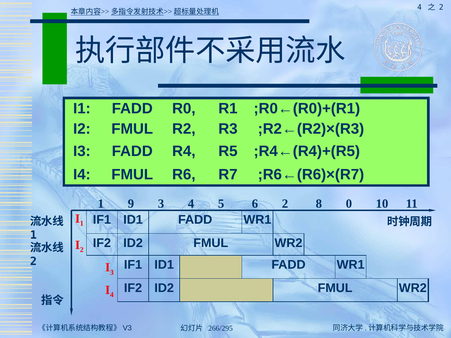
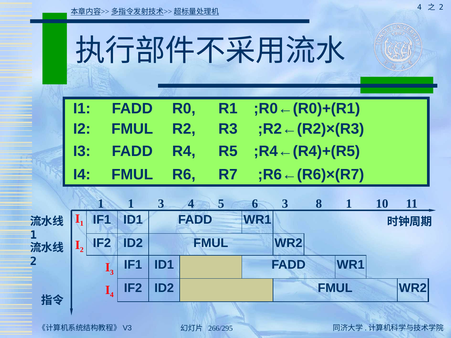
1 9: 9 -> 1
6 2: 2 -> 3
8 0: 0 -> 1
